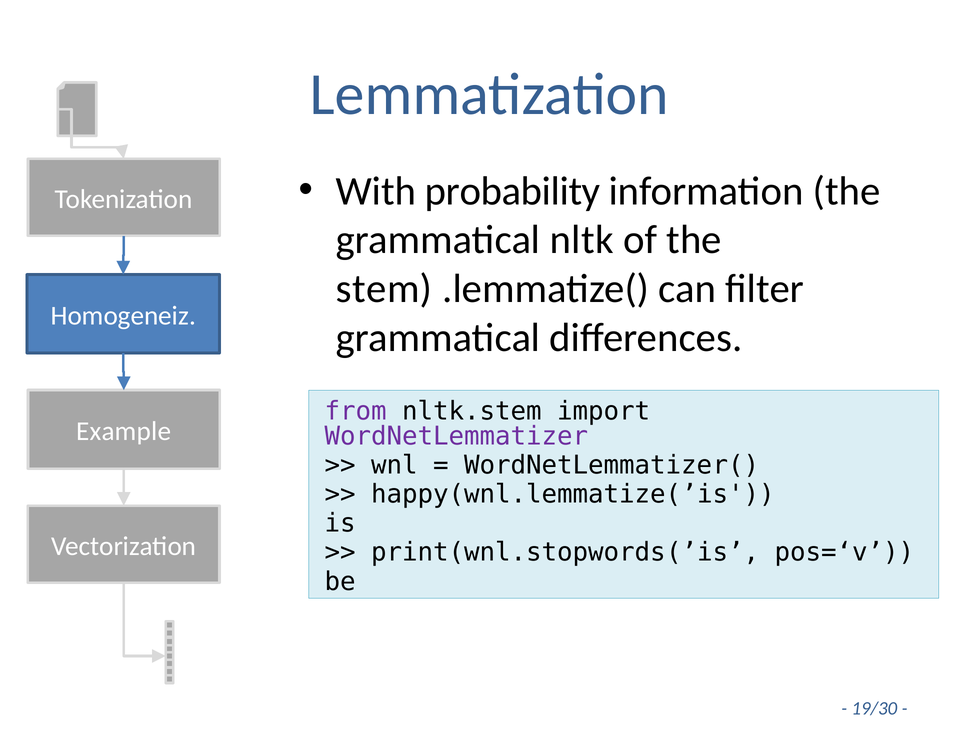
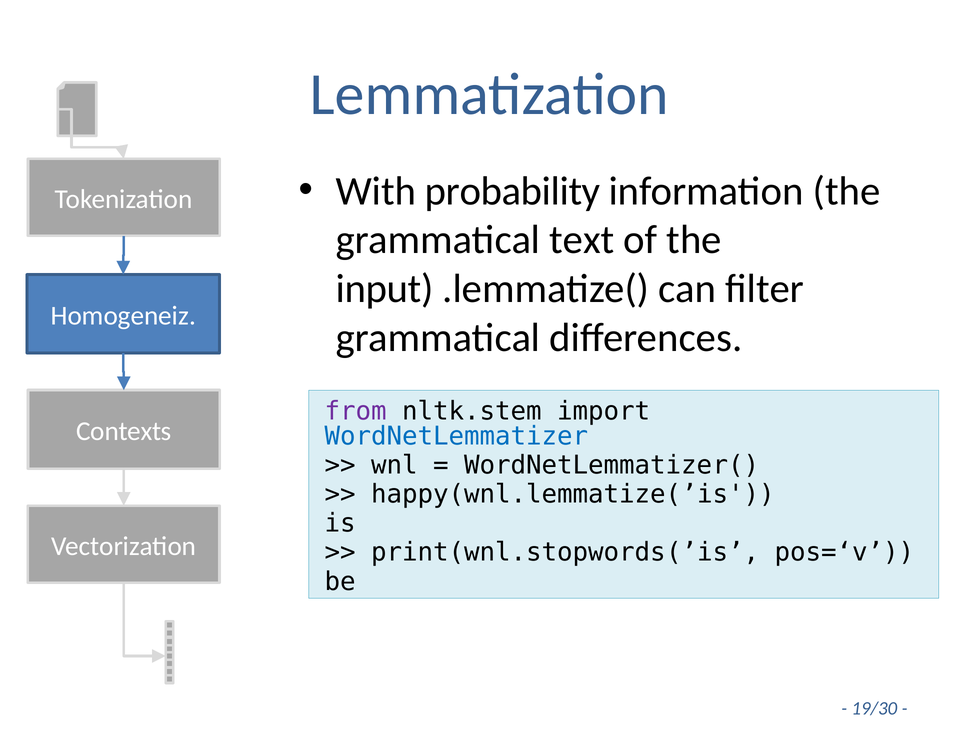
nltk: nltk -> text
stem: stem -> input
Example: Example -> Contexts
WordNetLemmatizer colour: purple -> blue
